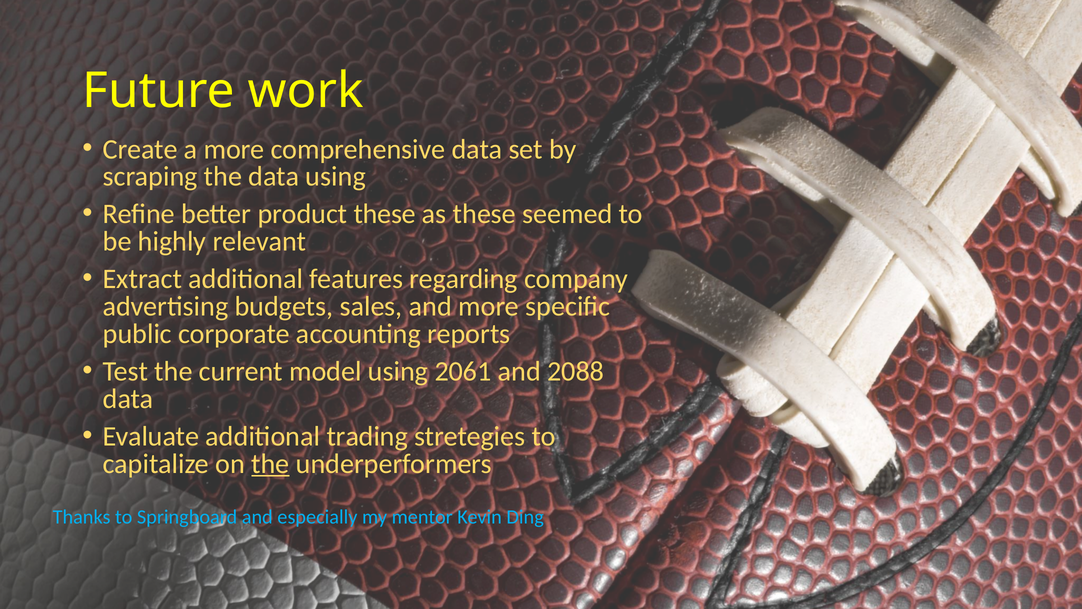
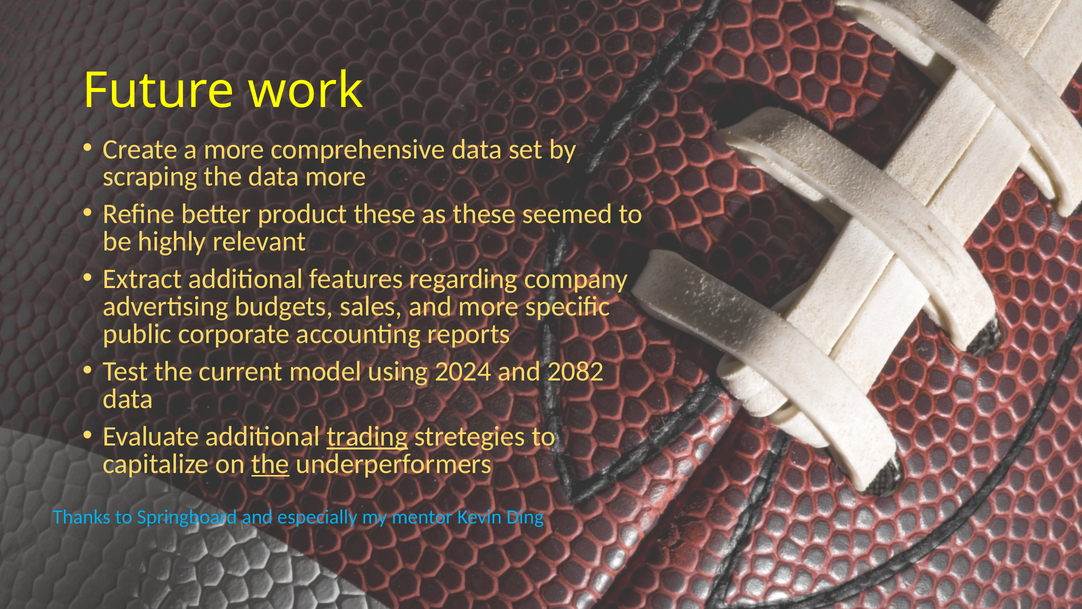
data using: using -> more
2061: 2061 -> 2024
2088: 2088 -> 2082
trading underline: none -> present
